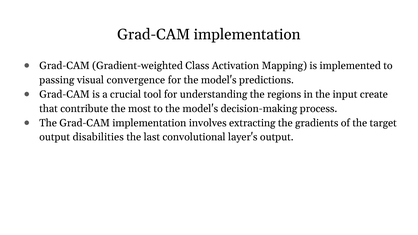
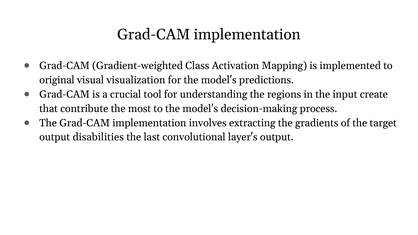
passing: passing -> original
convergence: convergence -> visualization
